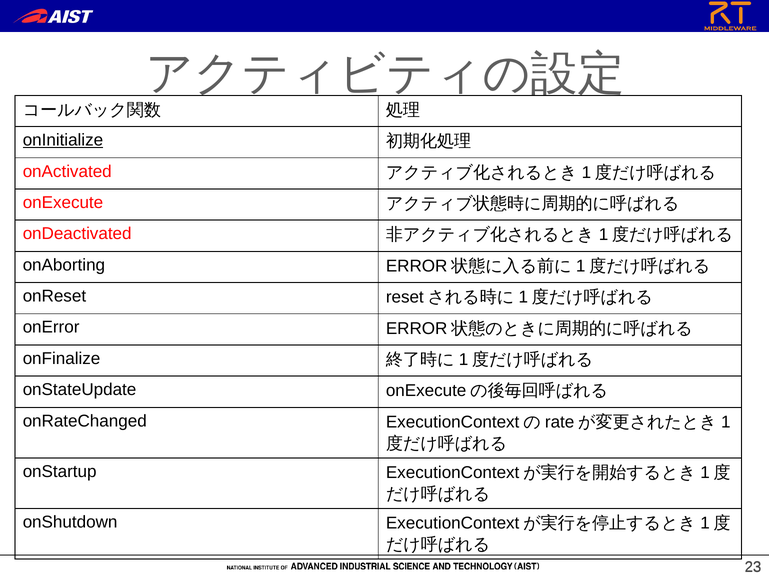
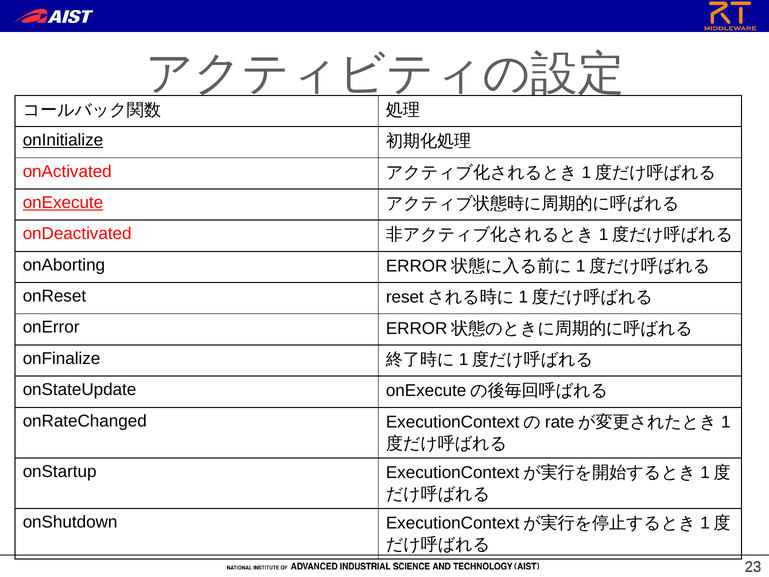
onExecute underline: none -> present
